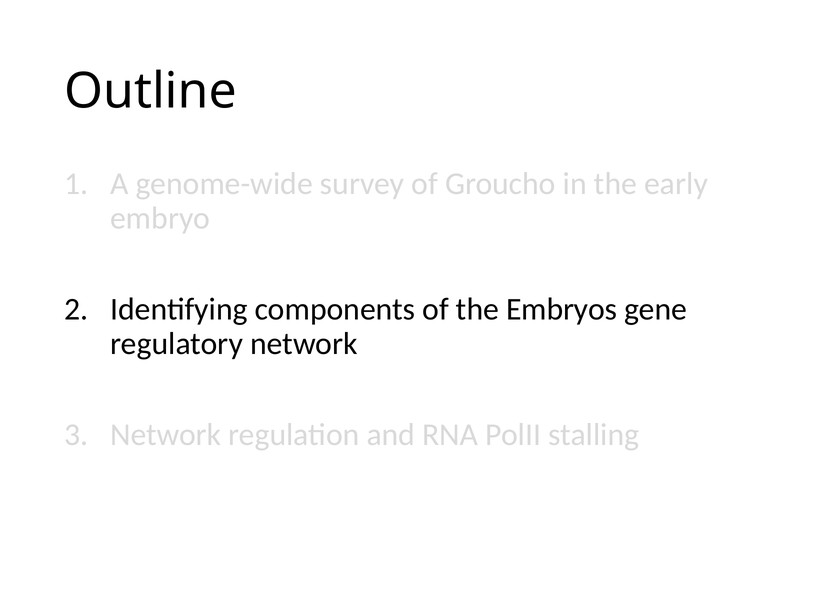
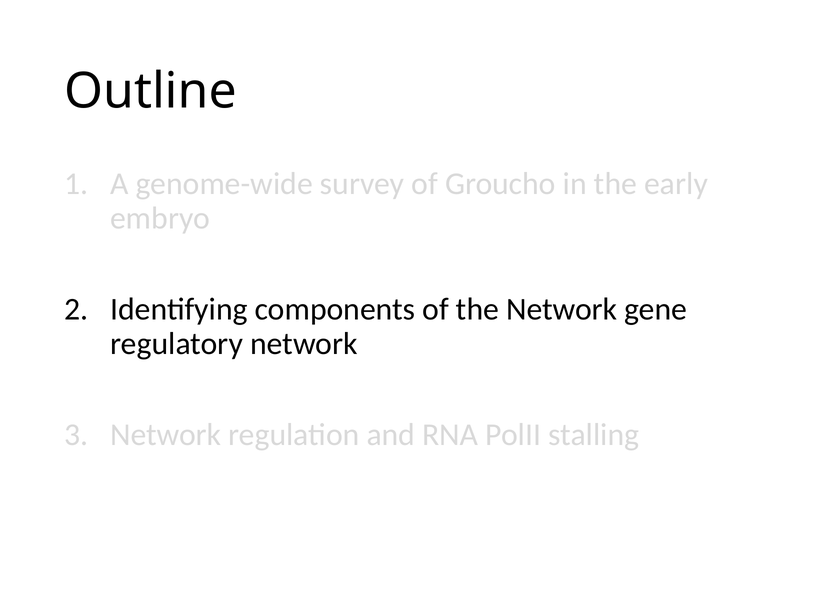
the Embryos: Embryos -> Network
